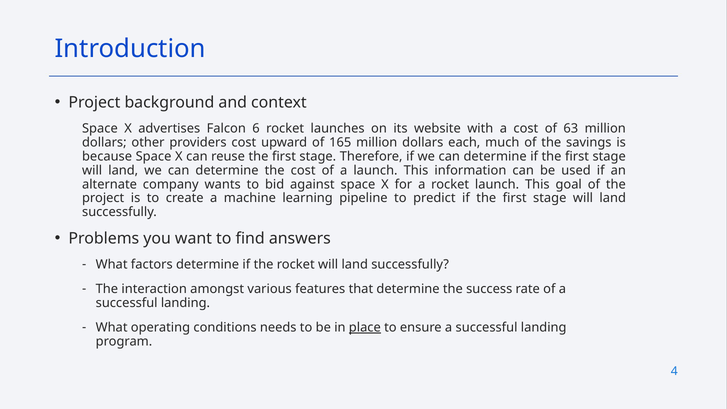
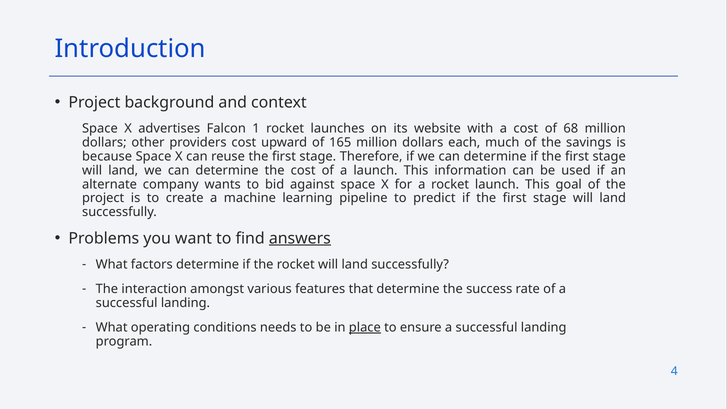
6: 6 -> 1
63: 63 -> 68
answers underline: none -> present
